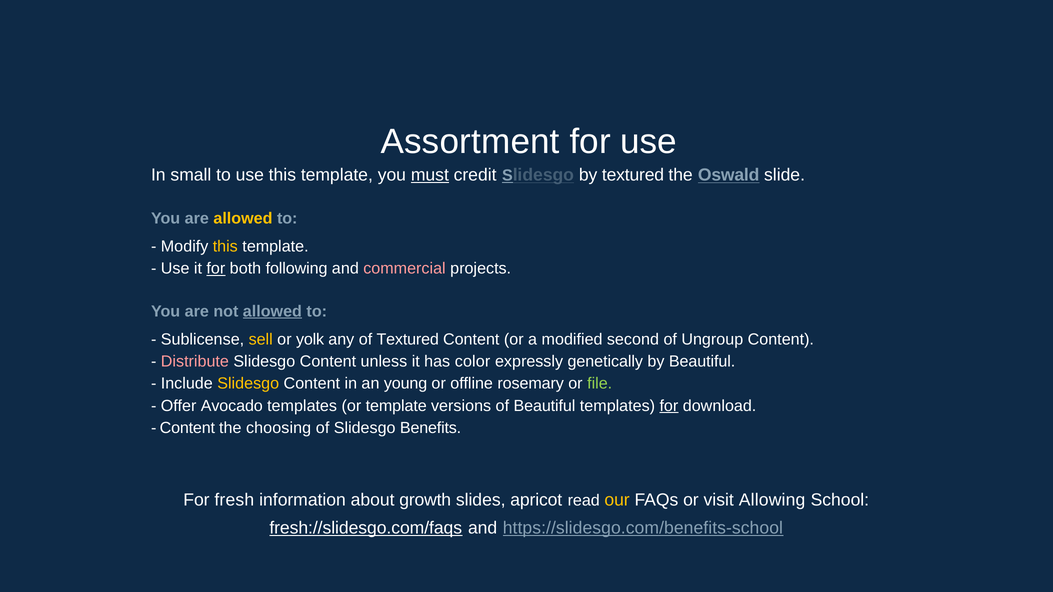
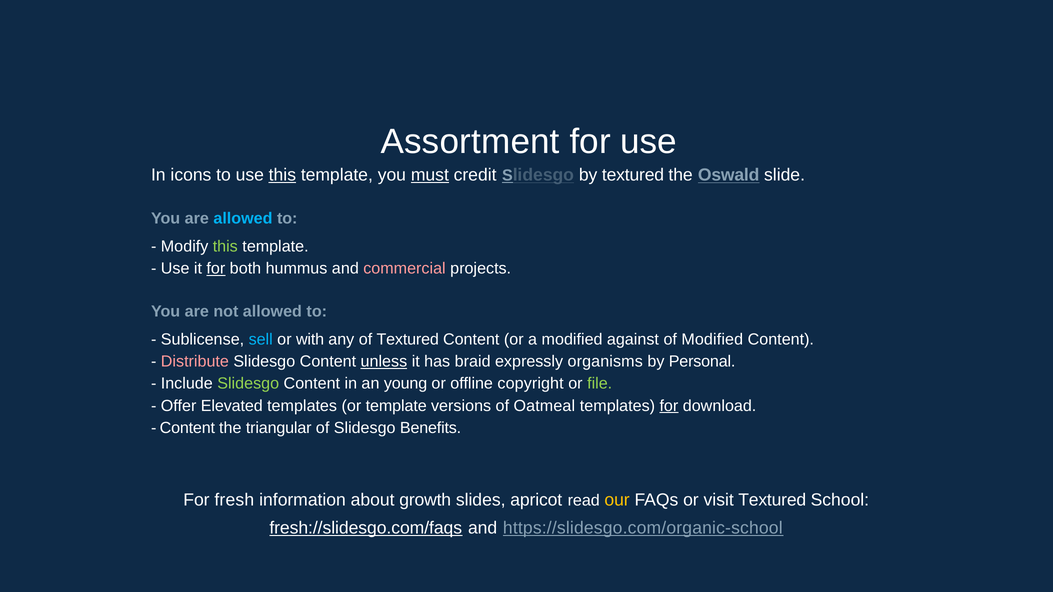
small: small -> icons
this at (282, 175) underline: none -> present
allowed at (243, 219) colour: yellow -> light blue
this at (225, 247) colour: yellow -> light green
following: following -> hummus
allowed at (272, 311) underline: present -> none
sell colour: yellow -> light blue
yolk: yolk -> with
second: second -> against
of Ungroup: Ungroup -> Modified
unless underline: none -> present
color: color -> braid
genetically: genetically -> organisms
by Beautiful: Beautiful -> Personal
Slidesgo at (248, 384) colour: yellow -> light green
rosemary: rosemary -> copyright
Avocado: Avocado -> Elevated
of Beautiful: Beautiful -> Oatmeal
choosing: choosing -> triangular
visit Allowing: Allowing -> Textured
https://slidesgo.com/benefits-school: https://slidesgo.com/benefits-school -> https://slidesgo.com/organic-school
